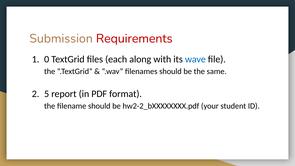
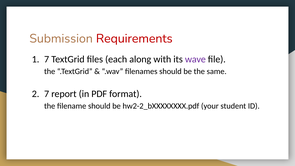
1 0: 0 -> 7
wave colour: blue -> purple
5 at (47, 94): 5 -> 7
